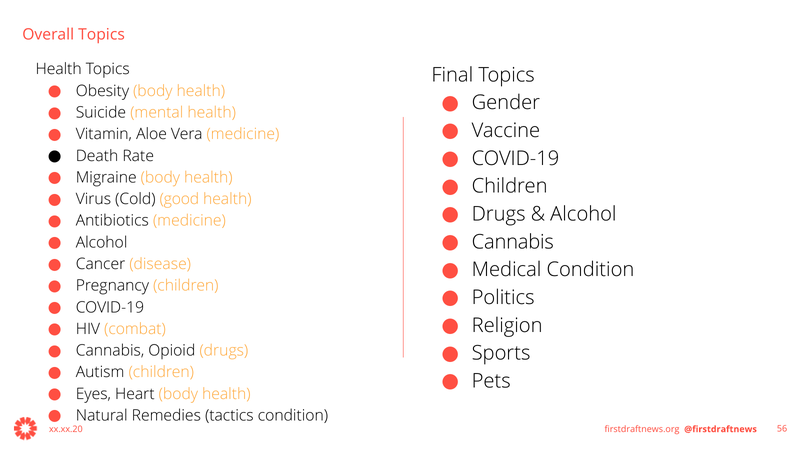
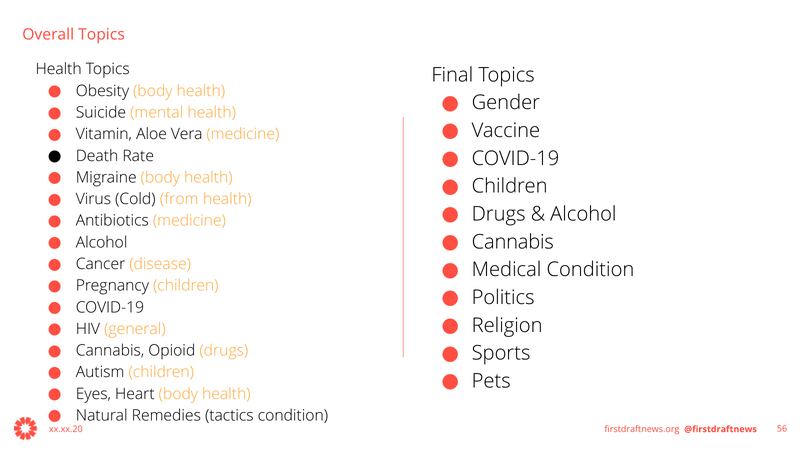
good: good -> from
combat: combat -> general
